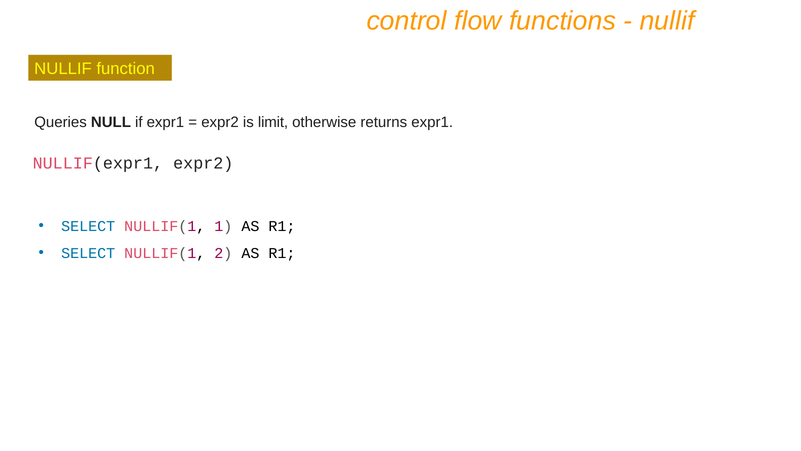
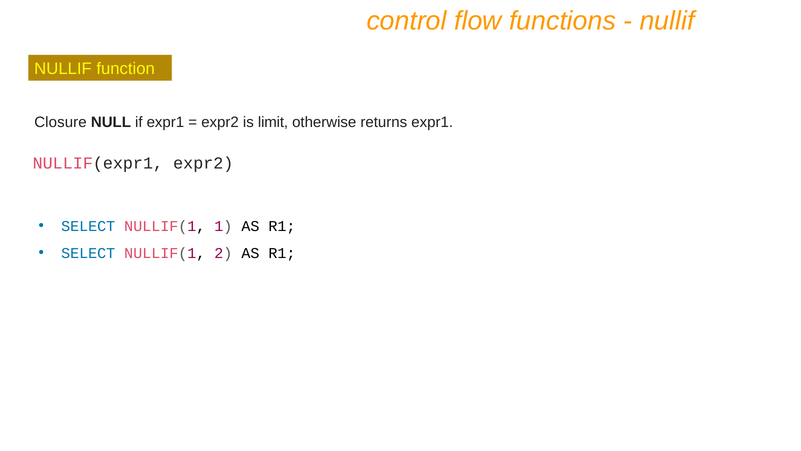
Queries: Queries -> Closure
